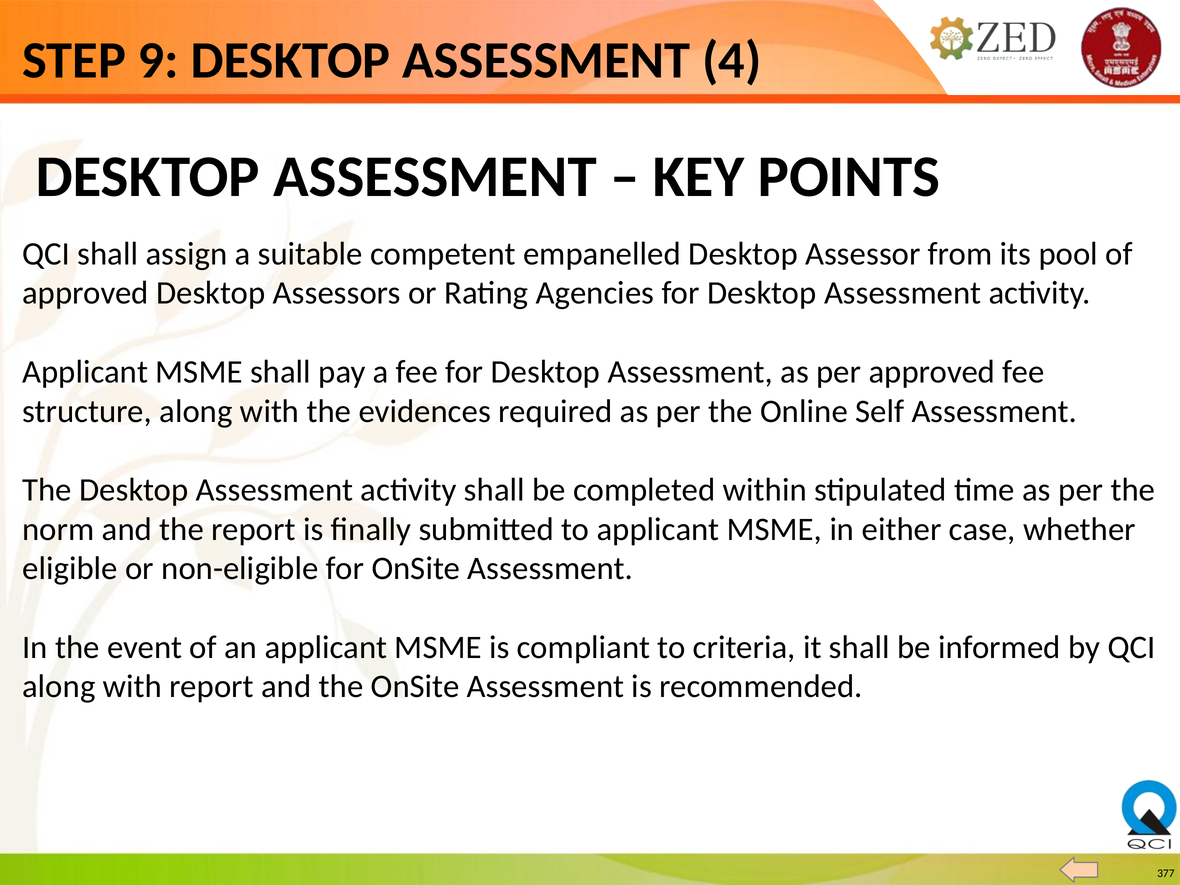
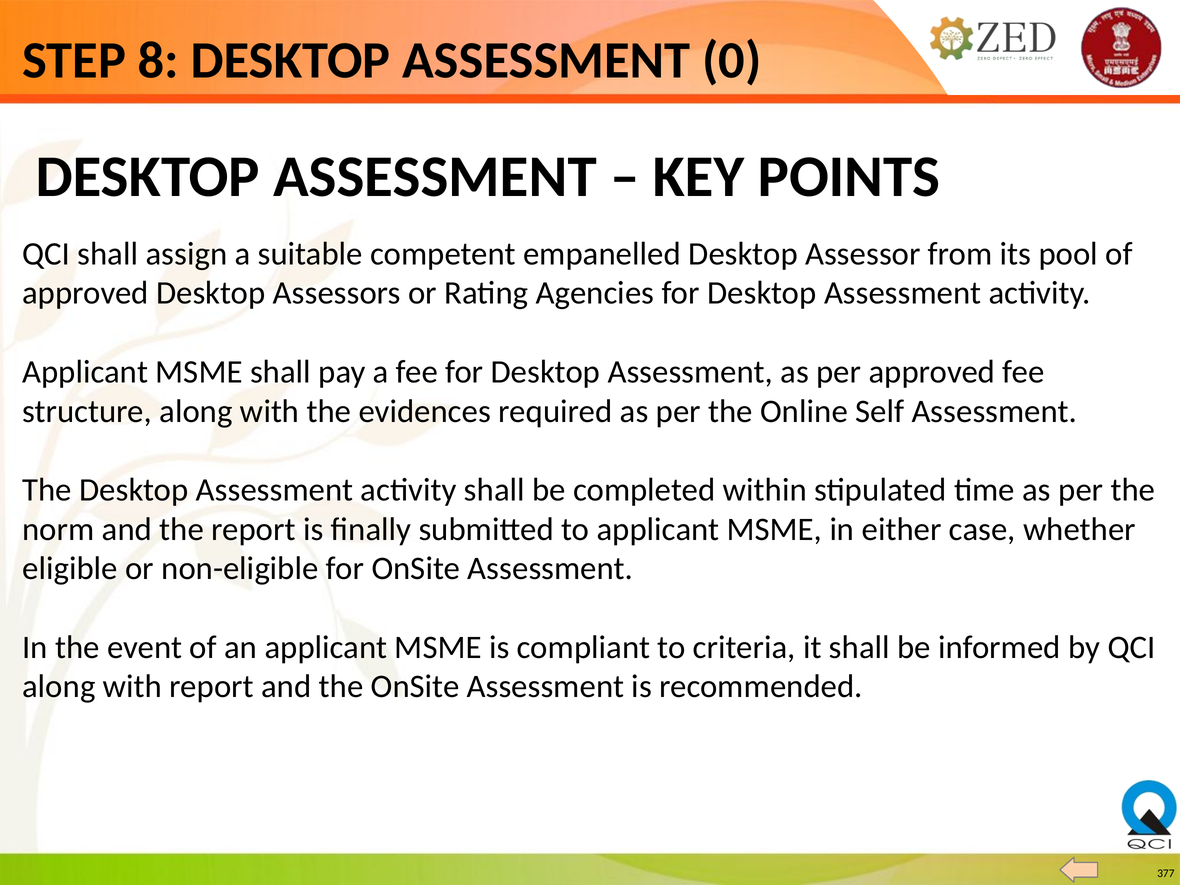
9: 9 -> 8
4: 4 -> 0
